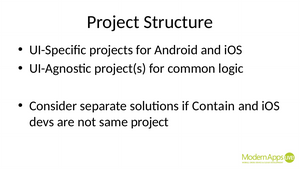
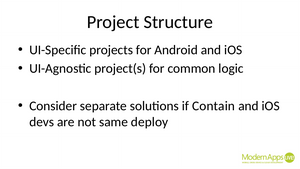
same project: project -> deploy
